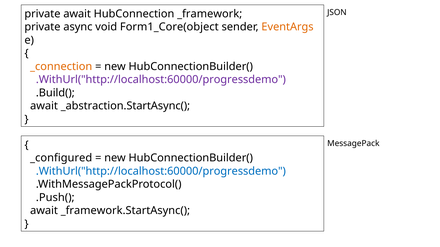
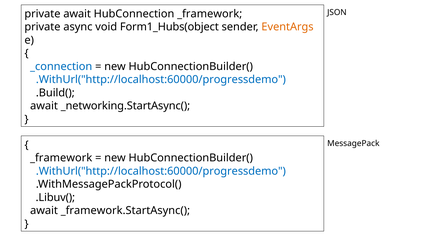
Form1_Core(object: Form1_Core(object -> Form1_Hubs(object
_connection colour: orange -> blue
.WithUrl("http://localhost:60000/progressdemo at (161, 80) colour: purple -> blue
_abstraction.StartAsync(: _abstraction.StartAsync( -> _networking.StartAsync(
_configured at (61, 158): _configured -> _framework
.Push(: .Push( -> .Libuv(
